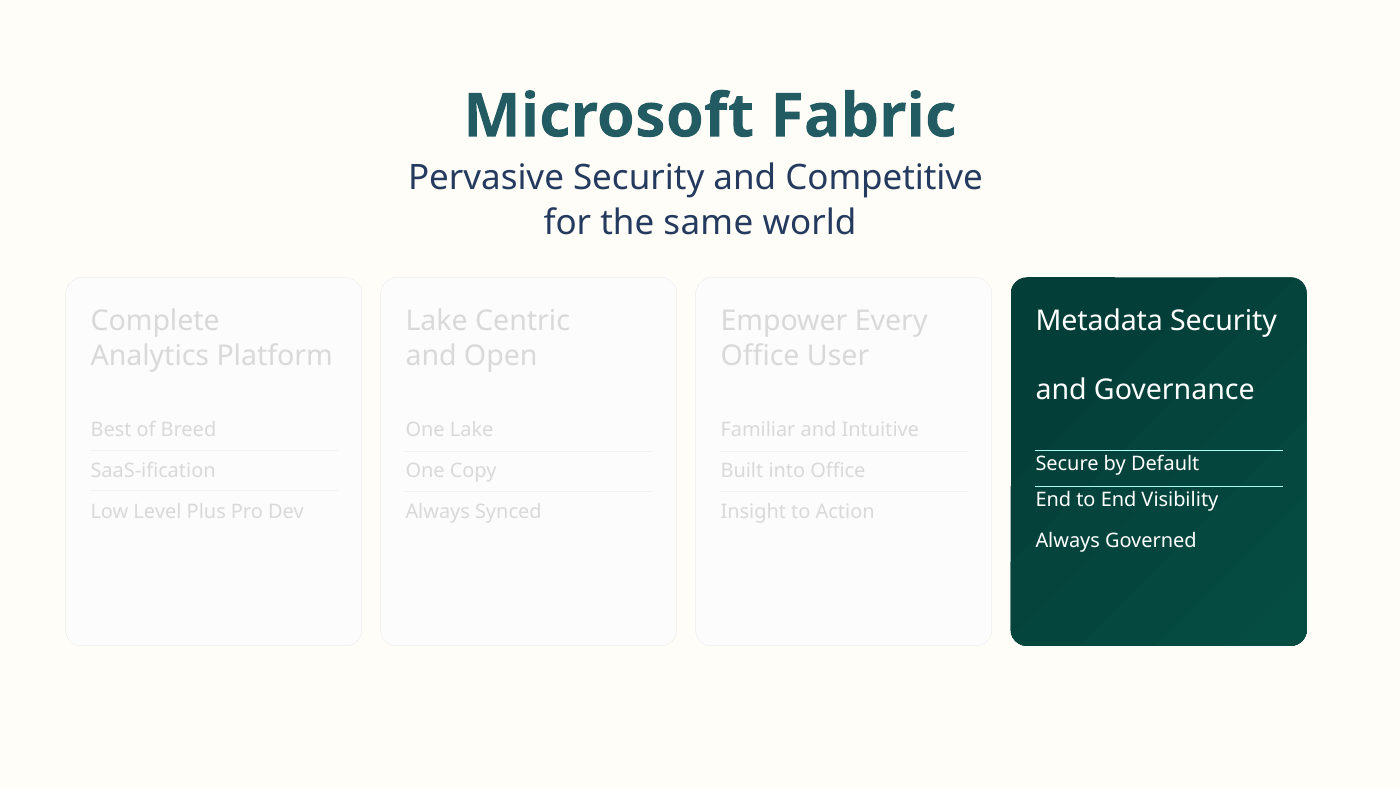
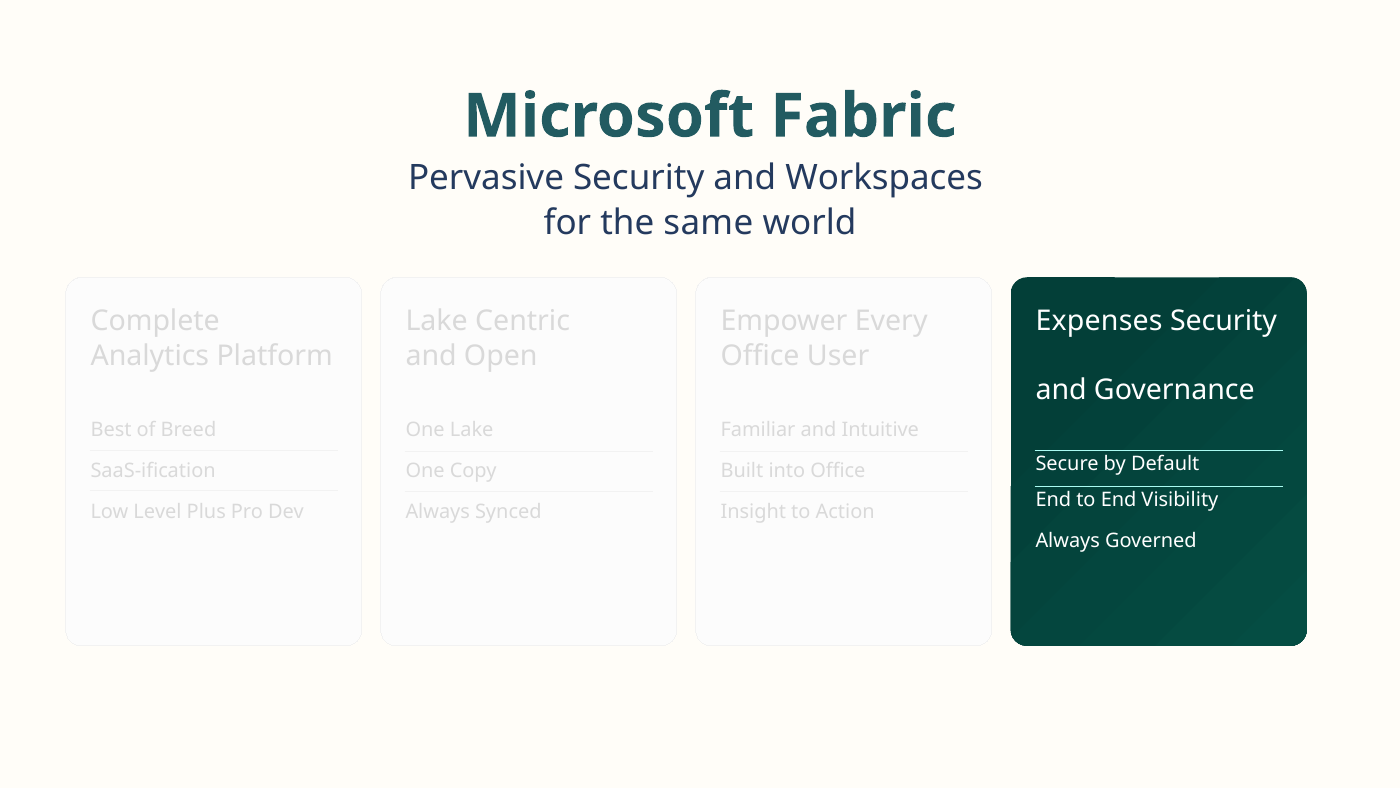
Competitive: Competitive -> Workspaces
Metadata: Metadata -> Expenses
